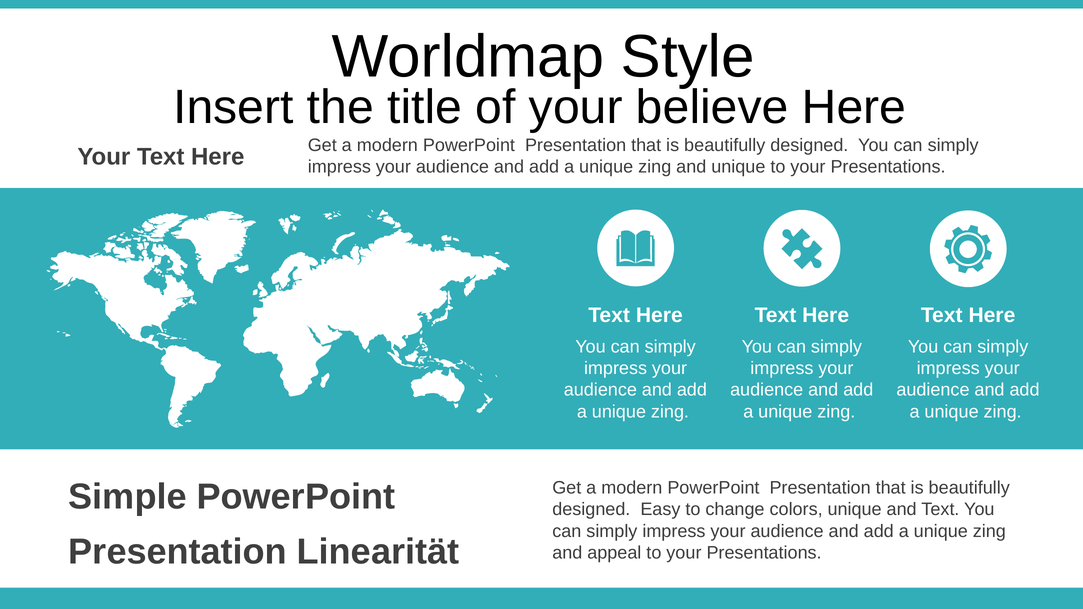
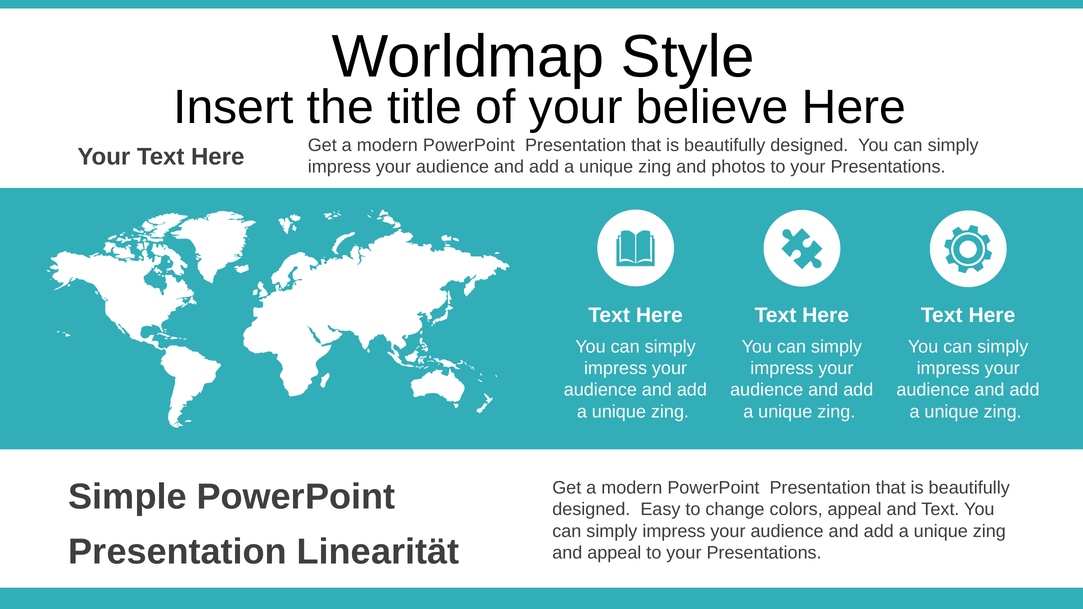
and unique: unique -> photos
colors unique: unique -> appeal
